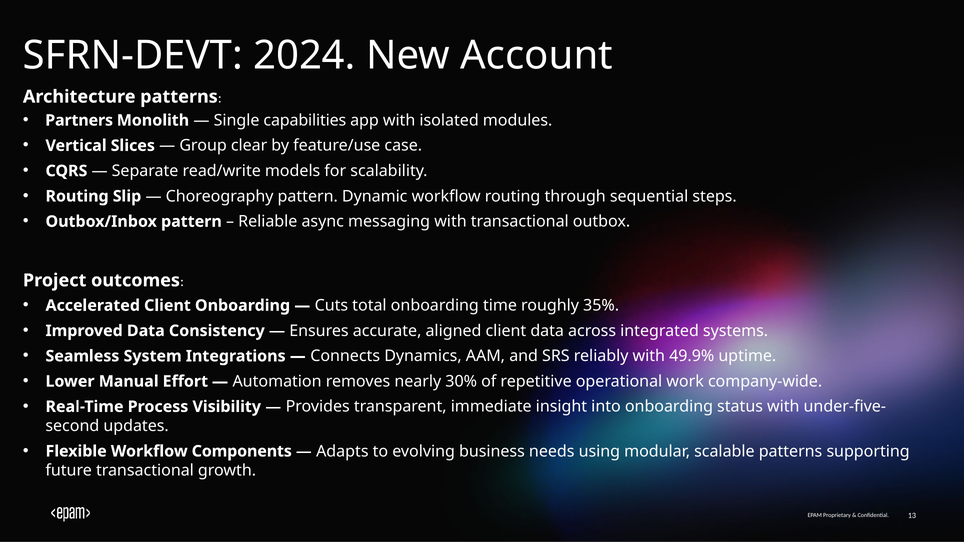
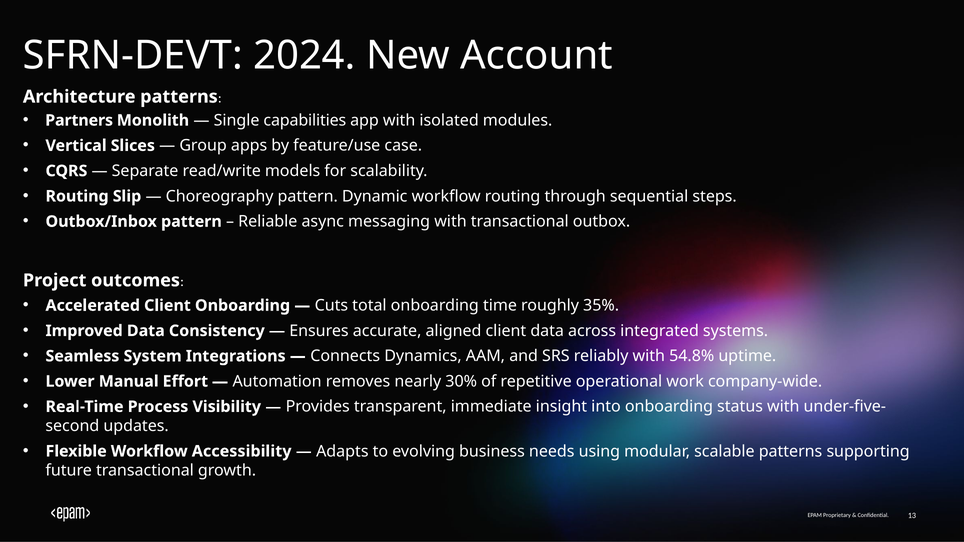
clear: clear -> apps
49.9%: 49.9% -> 54.8%
Components: Components -> Accessibility
